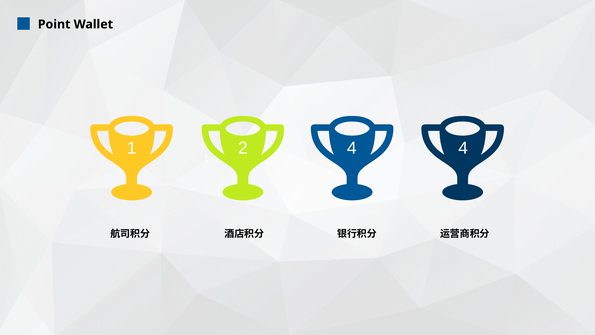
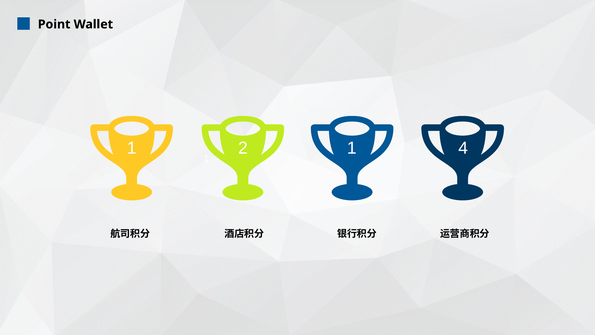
2 4: 4 -> 1
